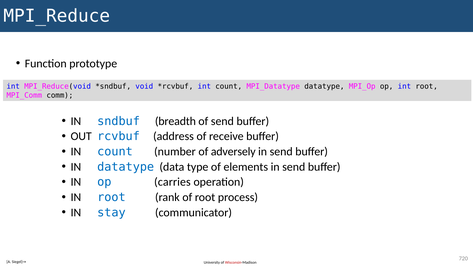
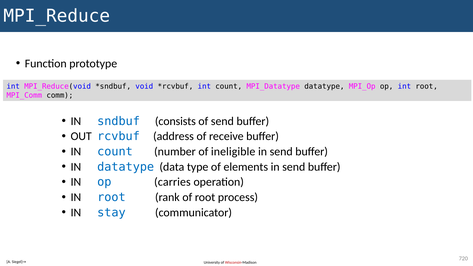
breadth: breadth -> consists
adversely: adversely -> ineligible
